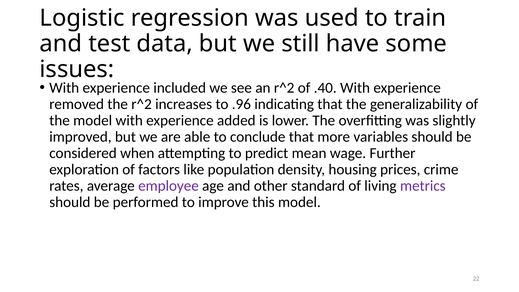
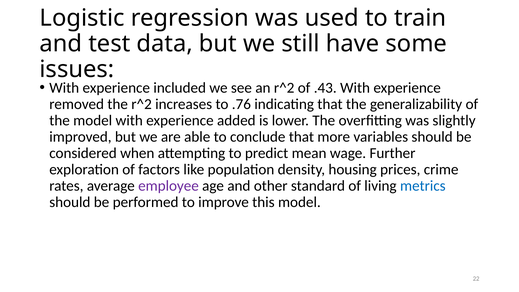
.40: .40 -> .43
.96: .96 -> .76
metrics colour: purple -> blue
